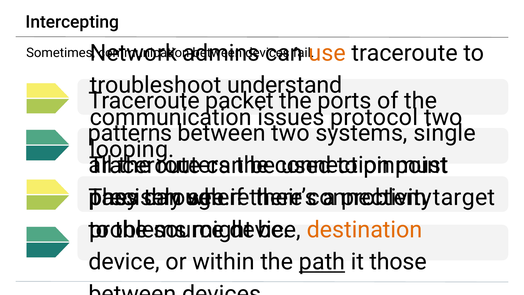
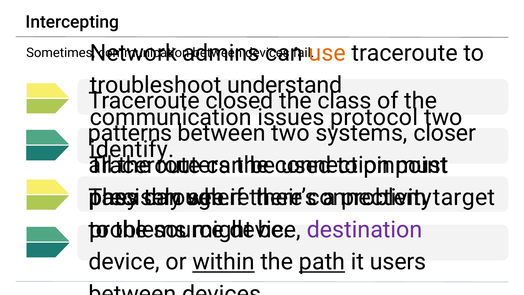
packet: packet -> closed
ports: ports -> class
single: single -> closer
looping: looping -> identify
destination colour: orange -> purple
within underline: none -> present
those: those -> users
